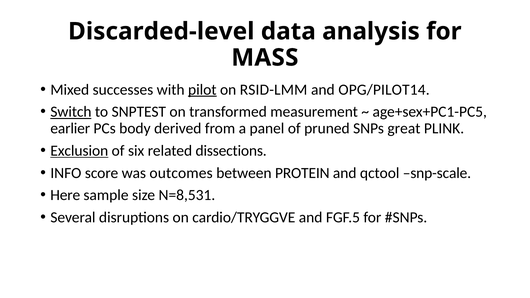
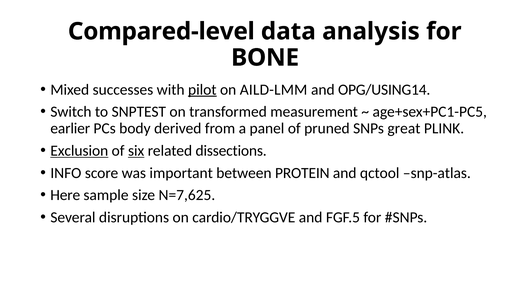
Discarded-level: Discarded-level -> Compared-level
MASS: MASS -> BONE
RSID-LMM: RSID-LMM -> AILD-LMM
OPG/PILOT14: OPG/PILOT14 -> OPG/USING14
Switch underline: present -> none
six underline: none -> present
outcomes: outcomes -> important
snp-scale: snp-scale -> snp-atlas
N=8,531: N=8,531 -> N=7,625
